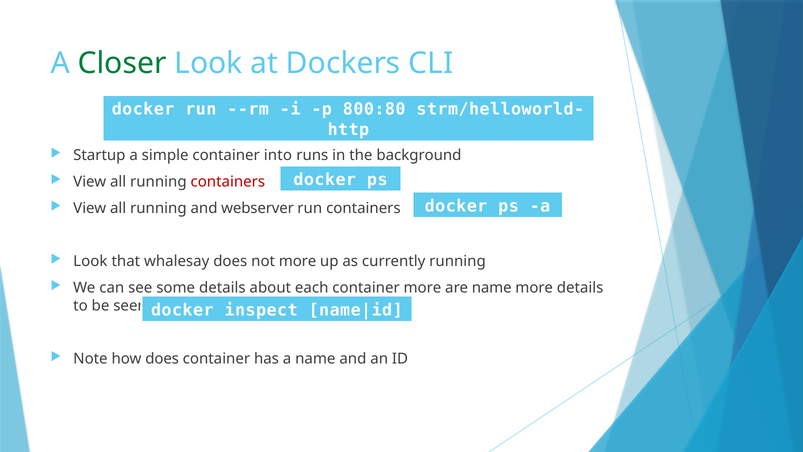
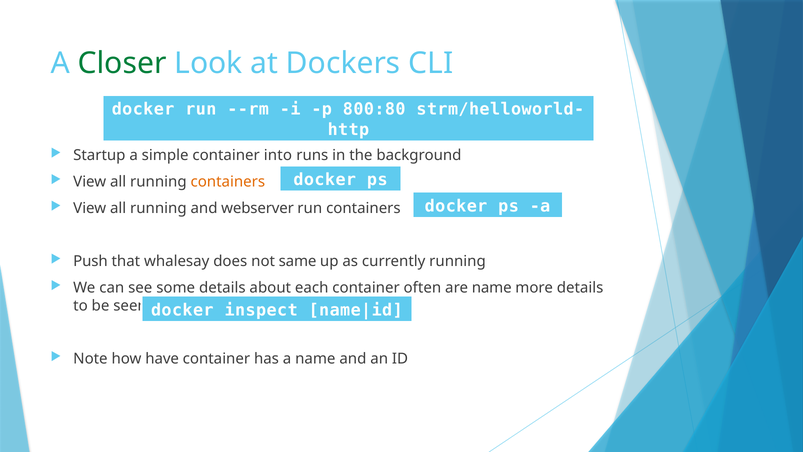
containers at (228, 182) colour: red -> orange
Look at (90, 261): Look -> Push
not more: more -> same
more at (422, 288): more -> often
how does: does -> have
